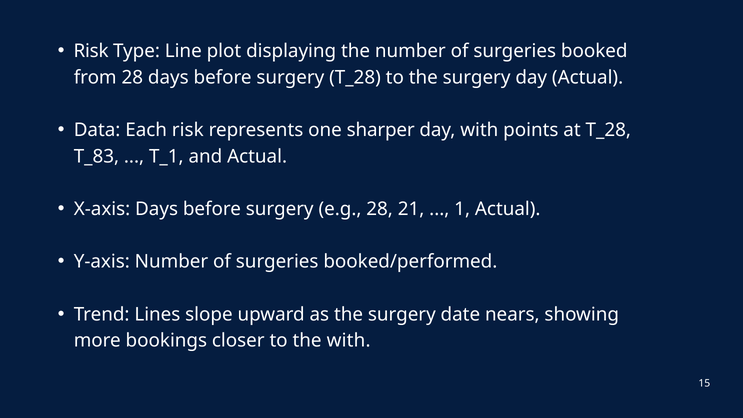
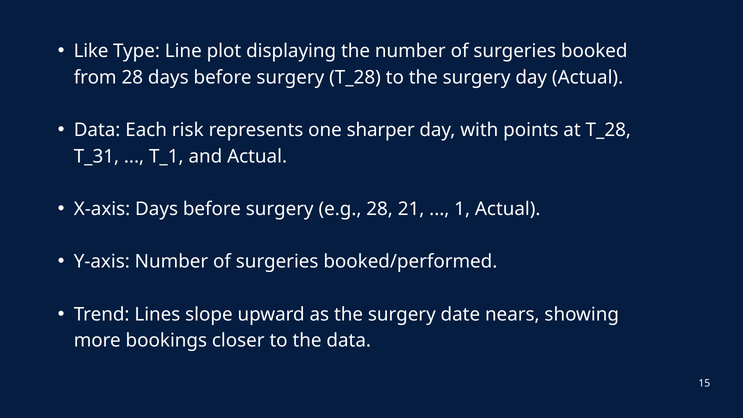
Risk at (91, 51): Risk -> Like
T_83: T_83 -> T_31
the with: with -> data
